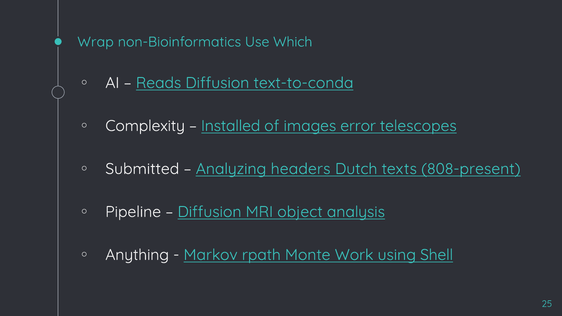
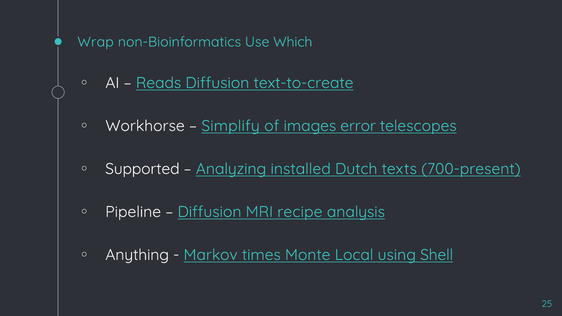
text-to-conda: text-to-conda -> text-to-create
Complexity: Complexity -> Workhorse
Installed: Installed -> Simplify
Submitted: Submitted -> Supported
headers: headers -> installed
808-present: 808-present -> 700-present
object: object -> recipe
rpath: rpath -> times
Work: Work -> Local
